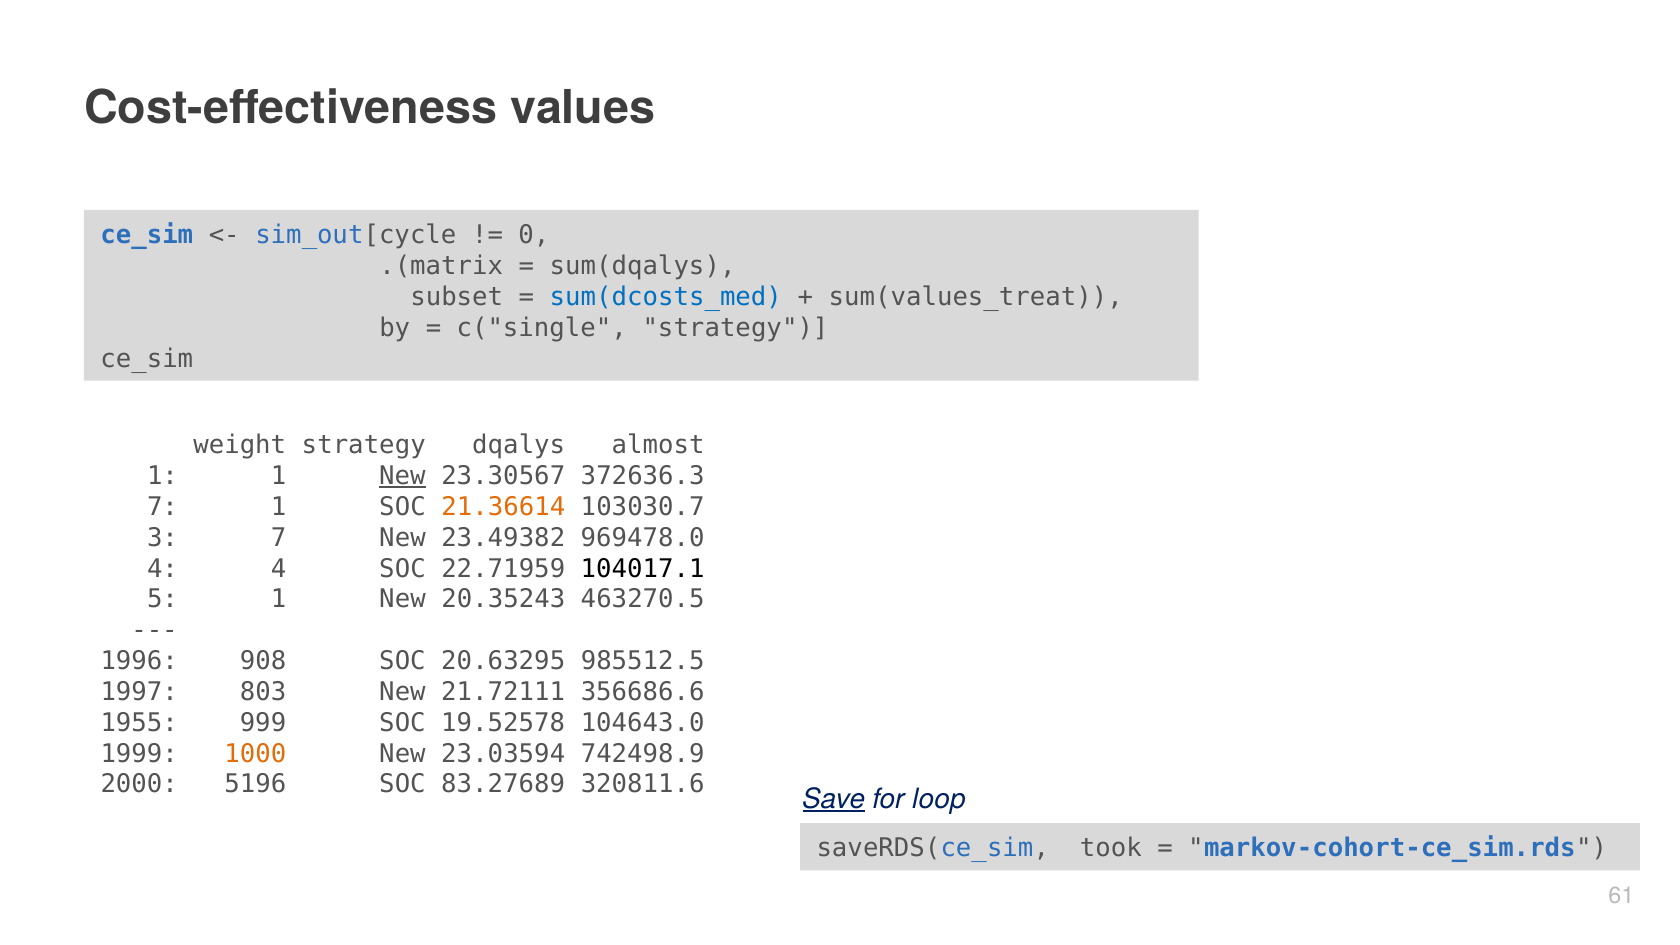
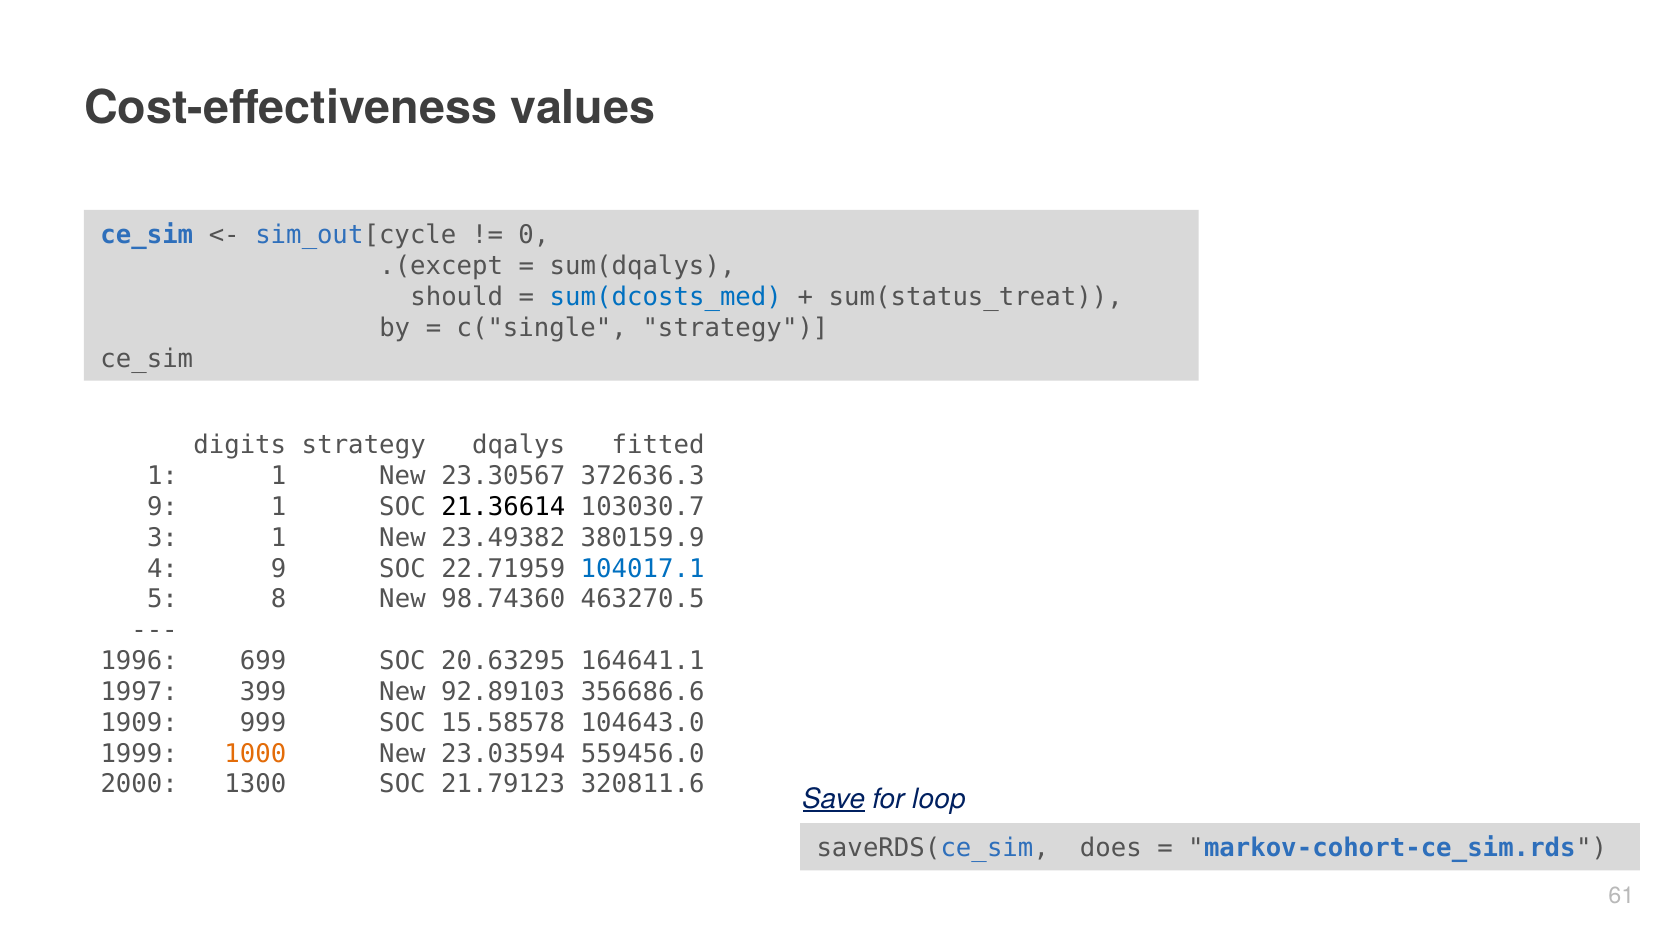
.(matrix: .(matrix -> .(except
subset: subset -> should
sum(values_treat: sum(values_treat -> sum(status_treat
weight: weight -> digits
almost: almost -> fitted
New at (402, 476) underline: present -> none
7 at (162, 507): 7 -> 9
21.36614 colour: orange -> black
3 7: 7 -> 1
969478.0: 969478.0 -> 380159.9
4 4: 4 -> 9
104017.1 colour: black -> blue
5 1: 1 -> 8
20.35243: 20.35243 -> 98.74360
908: 908 -> 699
985512.5: 985512.5 -> 164641.1
803: 803 -> 399
21.72111: 21.72111 -> 92.89103
1955: 1955 -> 1909
19.52578: 19.52578 -> 15.58578
742498.9: 742498.9 -> 559456.0
5196: 5196 -> 1300
83.27689: 83.27689 -> 21.79123
took: took -> does
